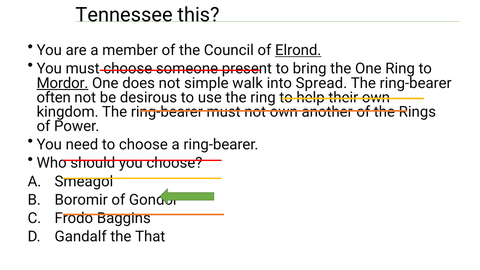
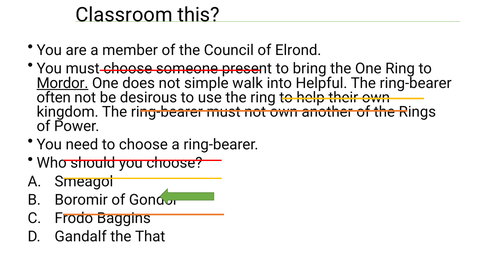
Tennessee: Tennessee -> Classroom
Elrond underline: present -> none
Spread: Spread -> Helpful
